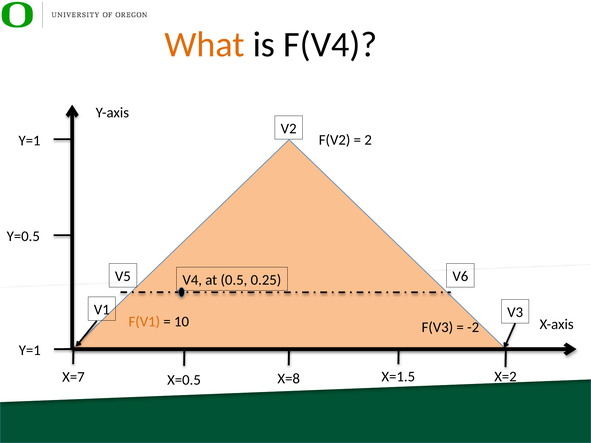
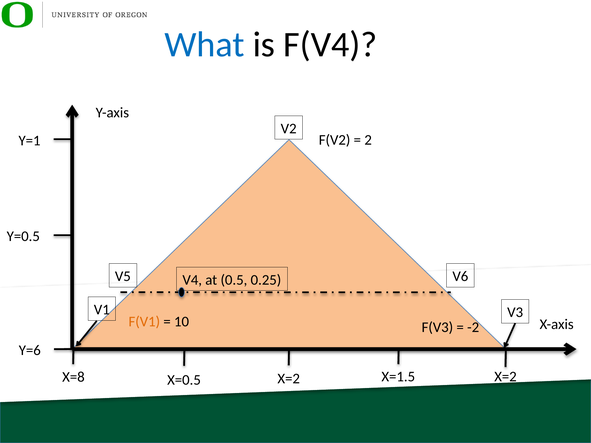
What colour: orange -> blue
Y=1 at (30, 351): Y=1 -> Y=6
X=7: X=7 -> X=8
X=0.5 X=8: X=8 -> X=2
